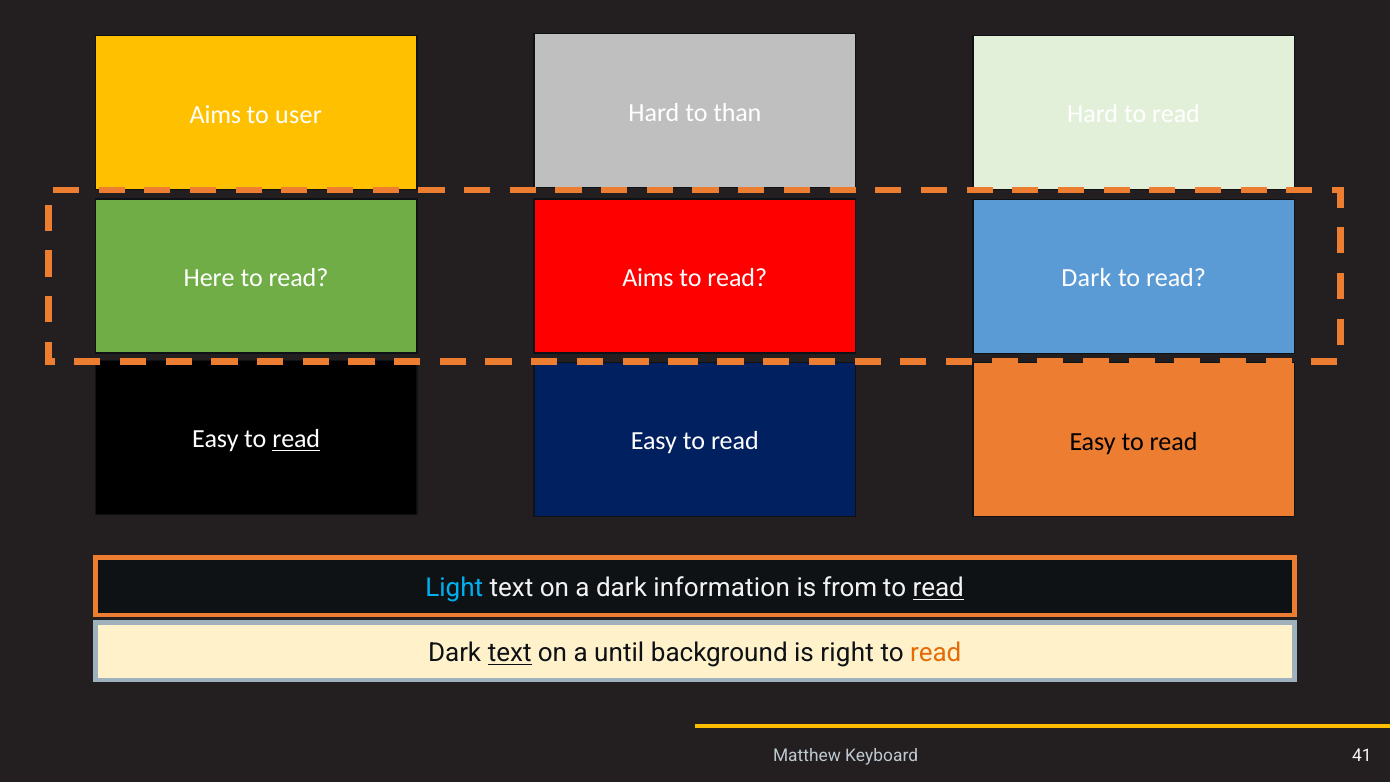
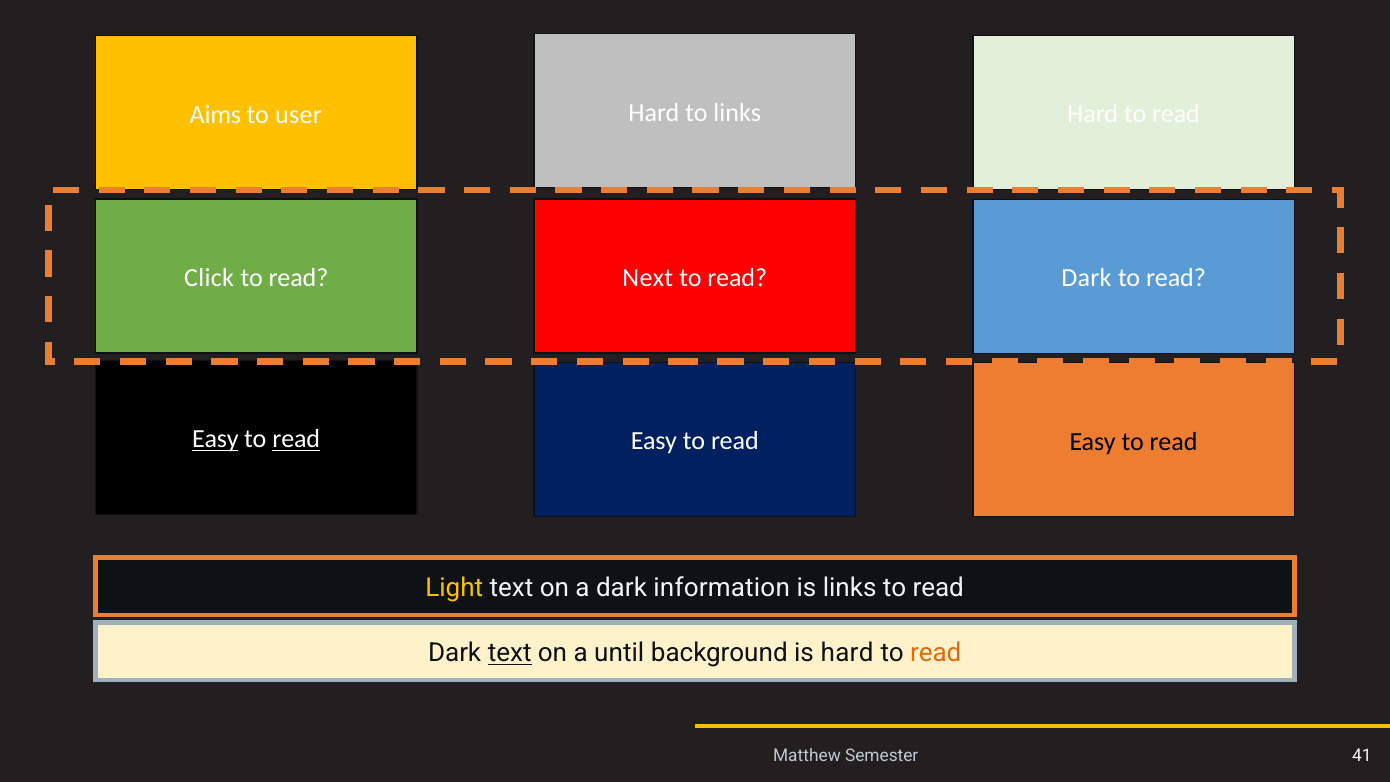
to than: than -> links
Here: Here -> Click
read Aims: Aims -> Next
Easy at (215, 439) underline: none -> present
Light colour: light blue -> yellow
is from: from -> links
read at (938, 588) underline: present -> none
is right: right -> hard
Keyboard: Keyboard -> Semester
